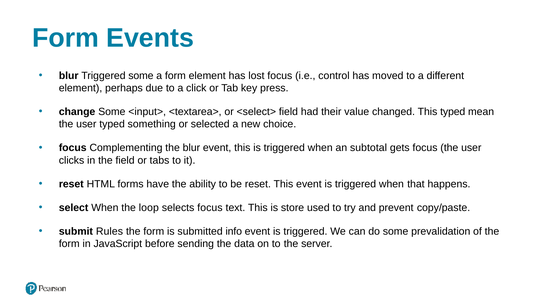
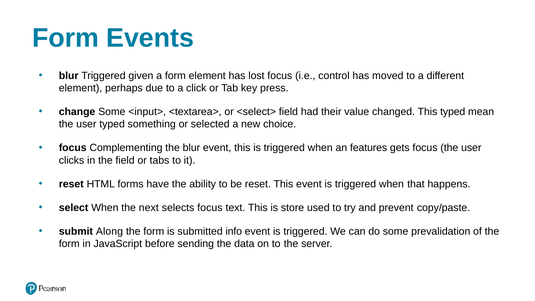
Triggered some: some -> given
subtotal: subtotal -> features
loop: loop -> next
Rules: Rules -> Along
